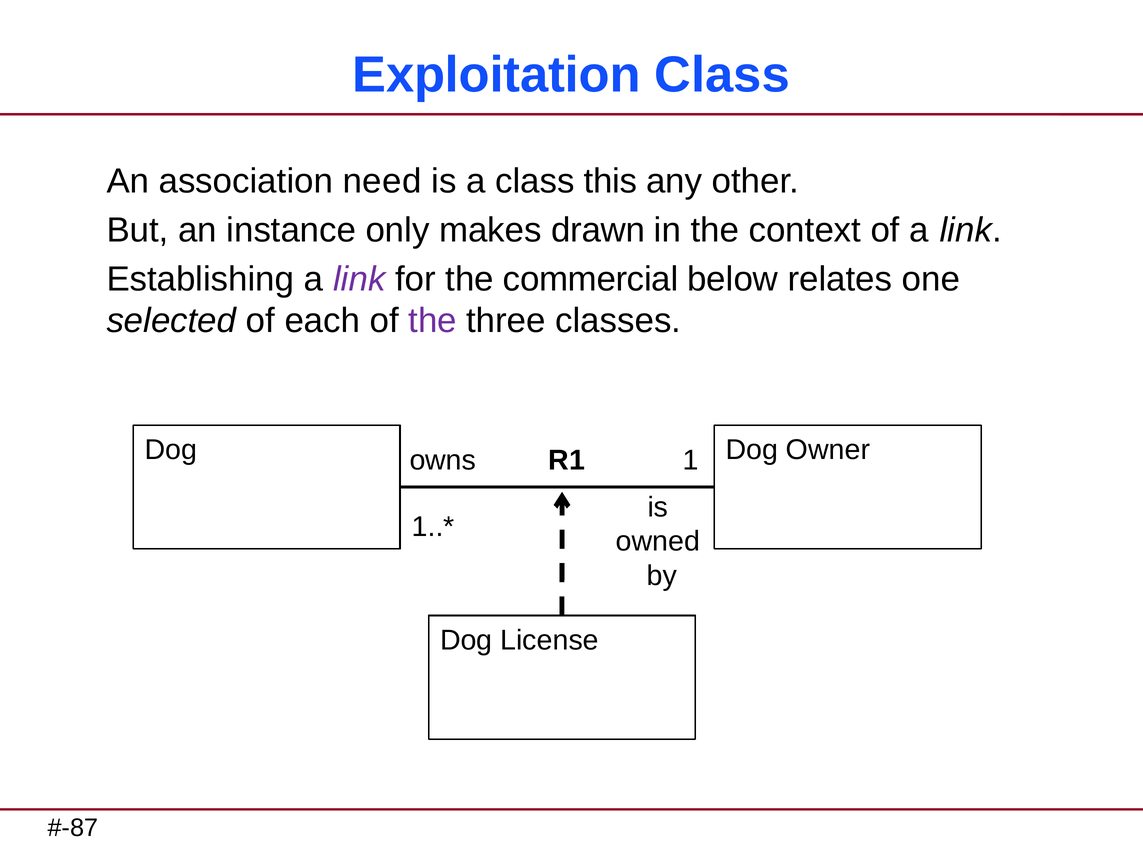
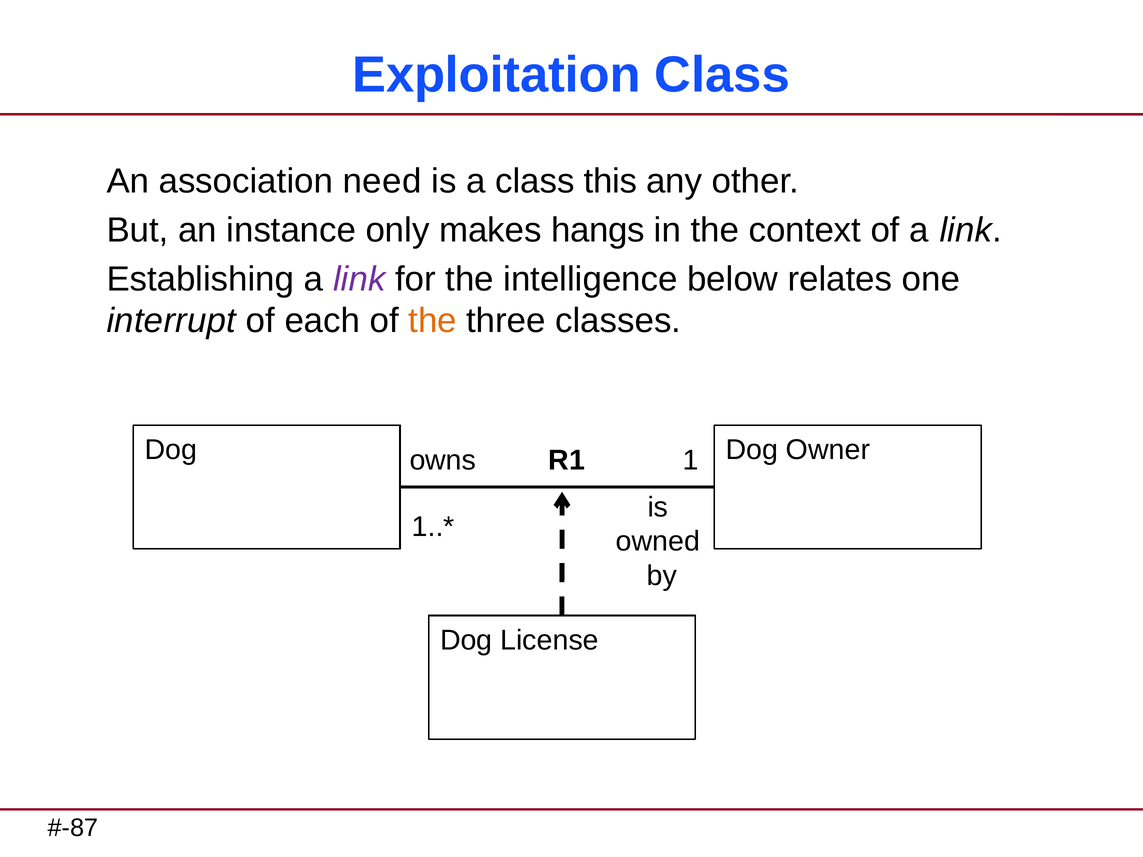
drawn: drawn -> hangs
commercial: commercial -> intelligence
selected: selected -> interrupt
the at (433, 321) colour: purple -> orange
